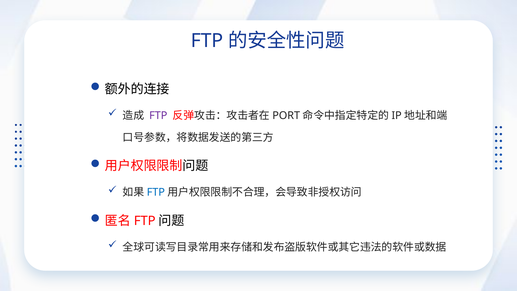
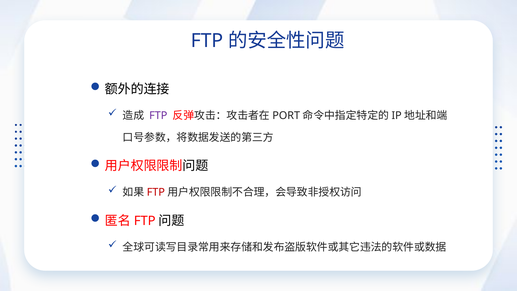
FTP at (156, 192) colour: blue -> red
